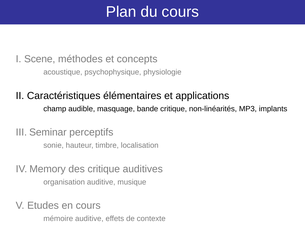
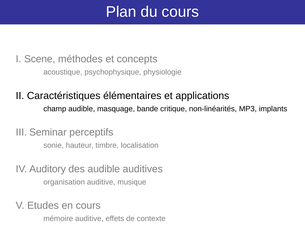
Memory: Memory -> Auditory
des critique: critique -> audible
